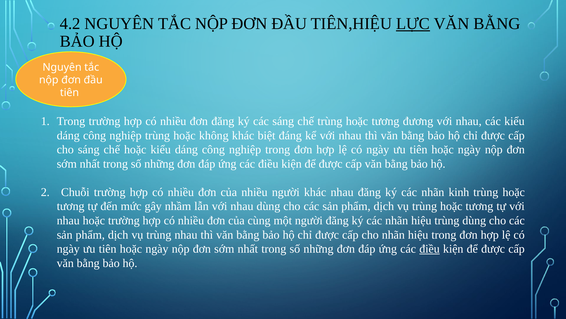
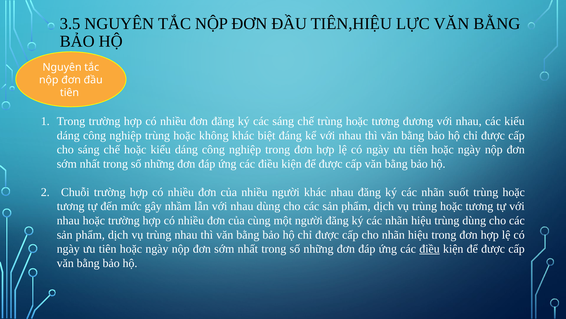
4.2: 4.2 -> 3.5
LỰC underline: present -> none
kinh: kinh -> suốt
